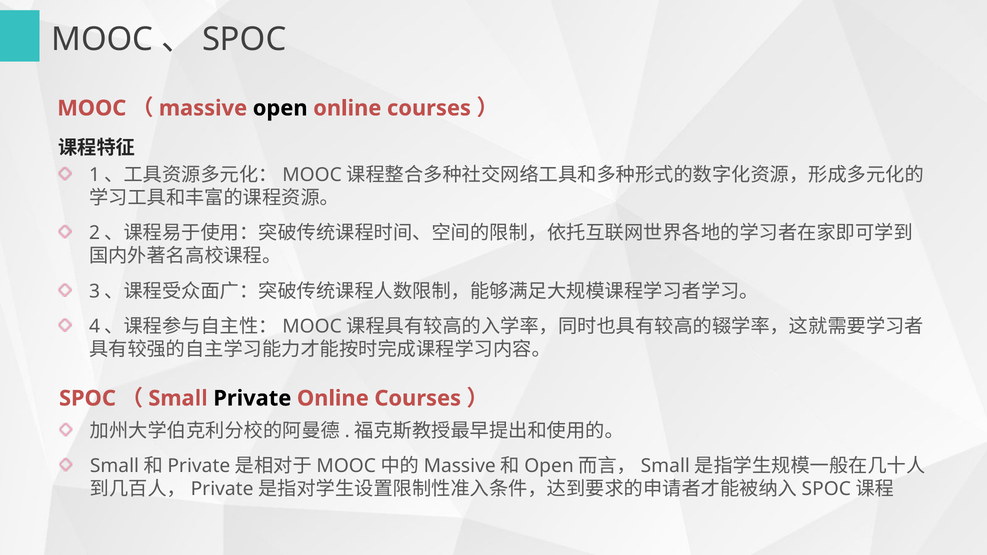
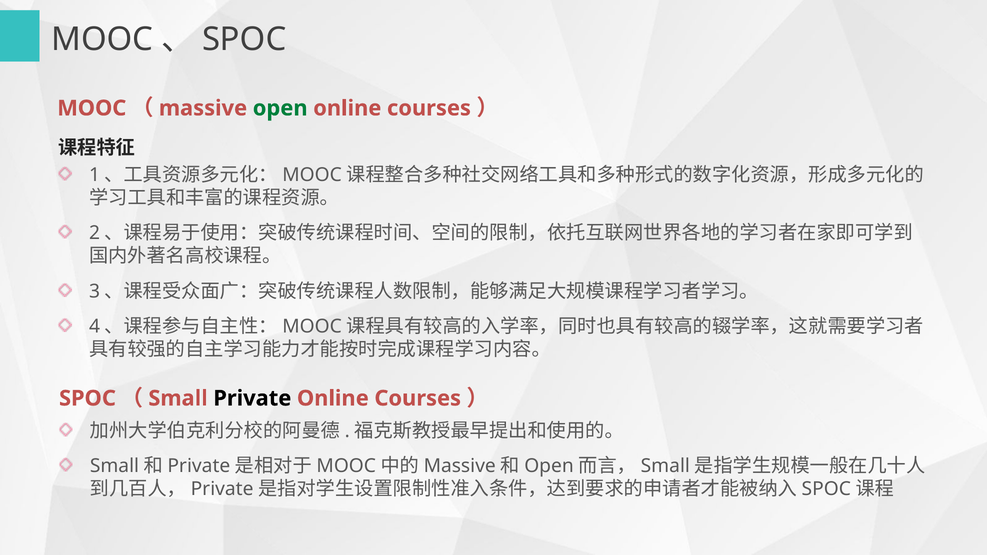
open colour: black -> green
